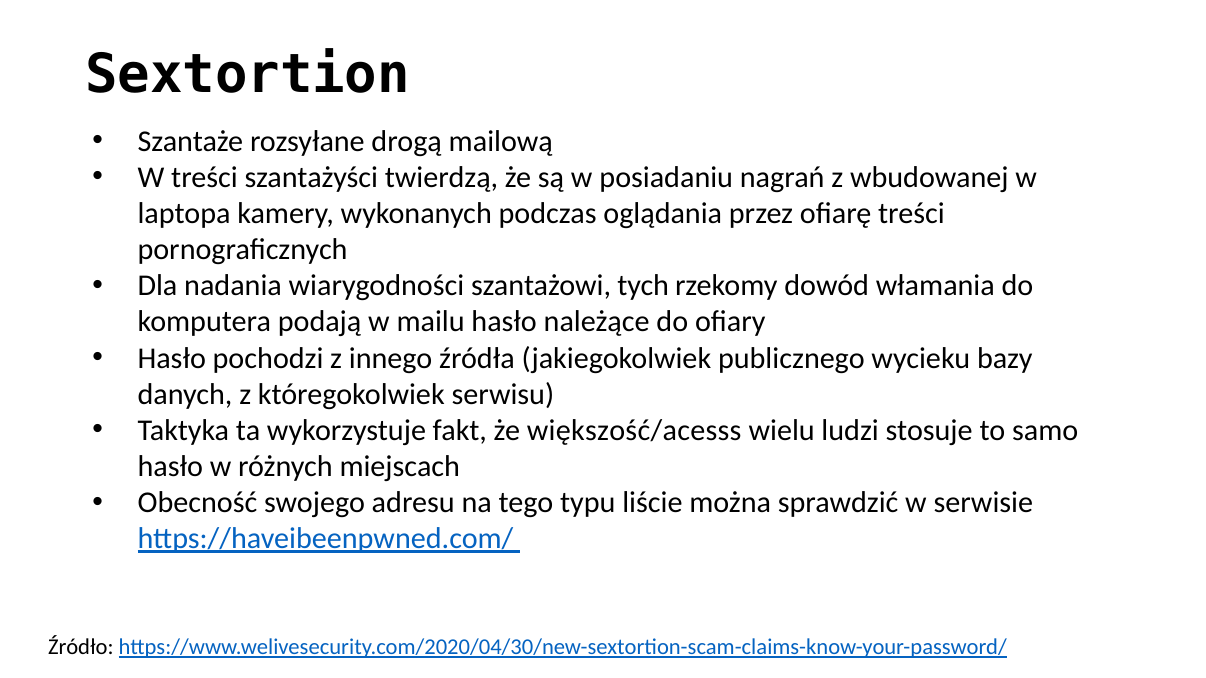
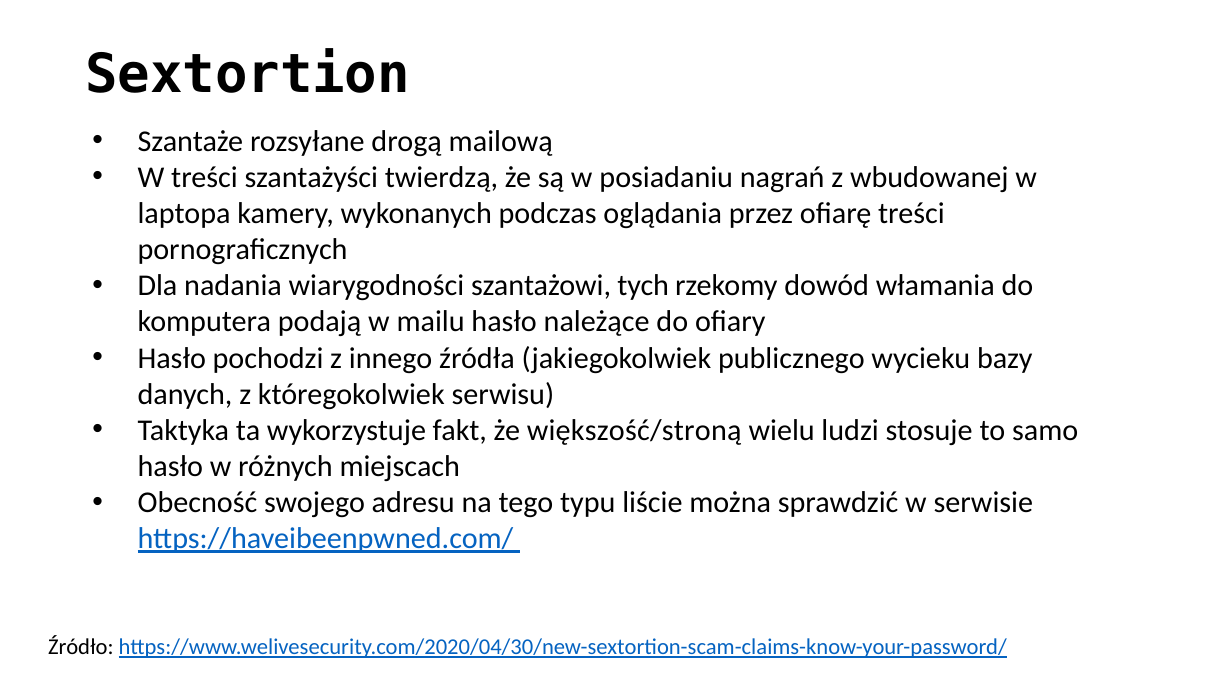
większość/acesss: większość/acesss -> większość/stroną
